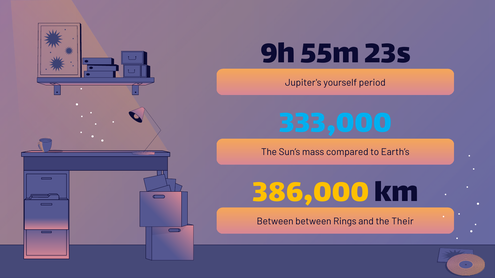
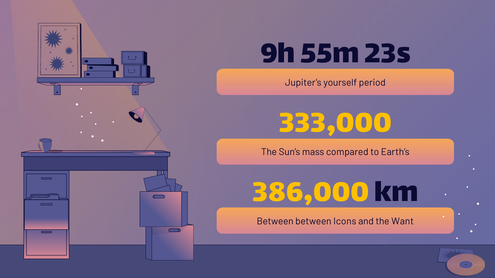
333,000 colour: light blue -> yellow
Rings: Rings -> Icons
Their: Their -> Want
